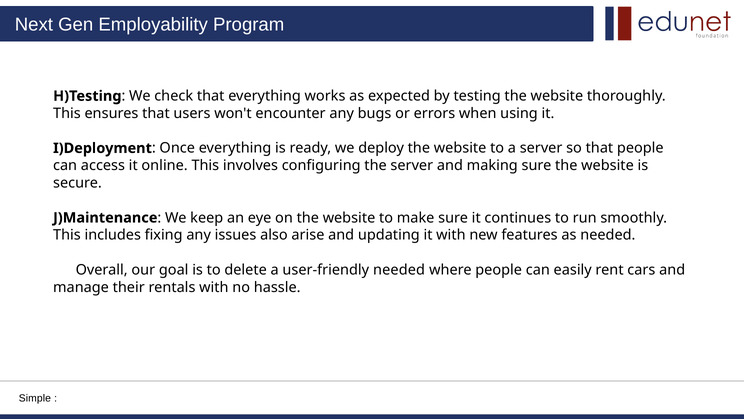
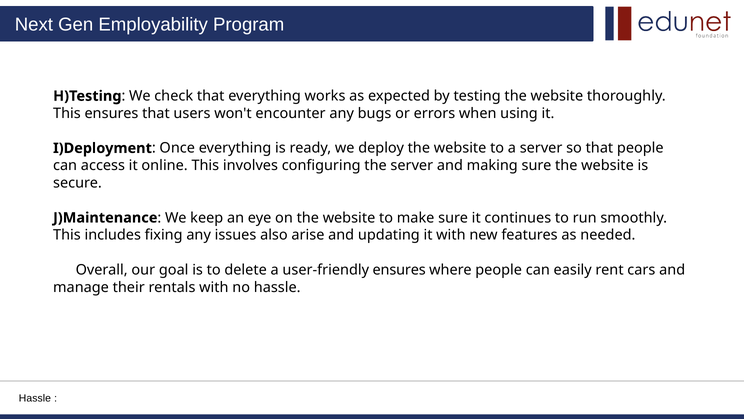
user-friendly needed: needed -> ensures
Simple at (35, 398): Simple -> Hassle
